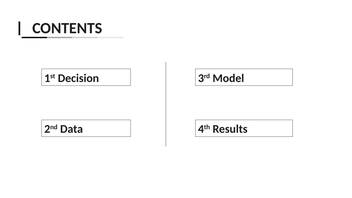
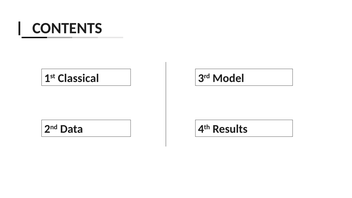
Decision: Decision -> Classical
